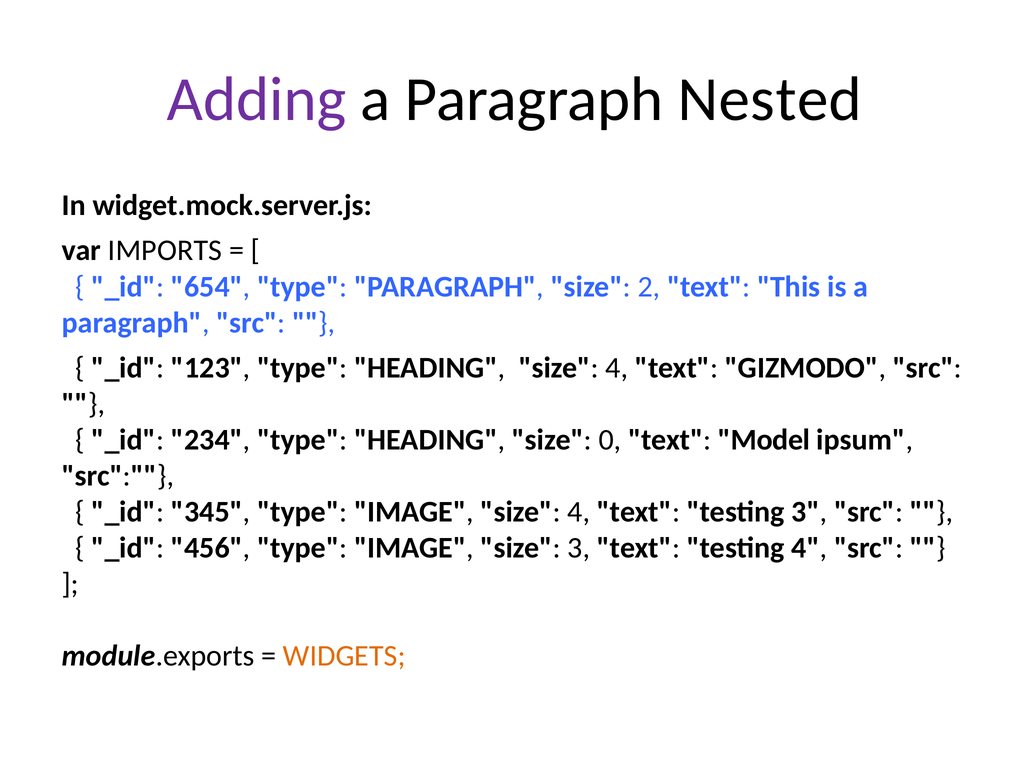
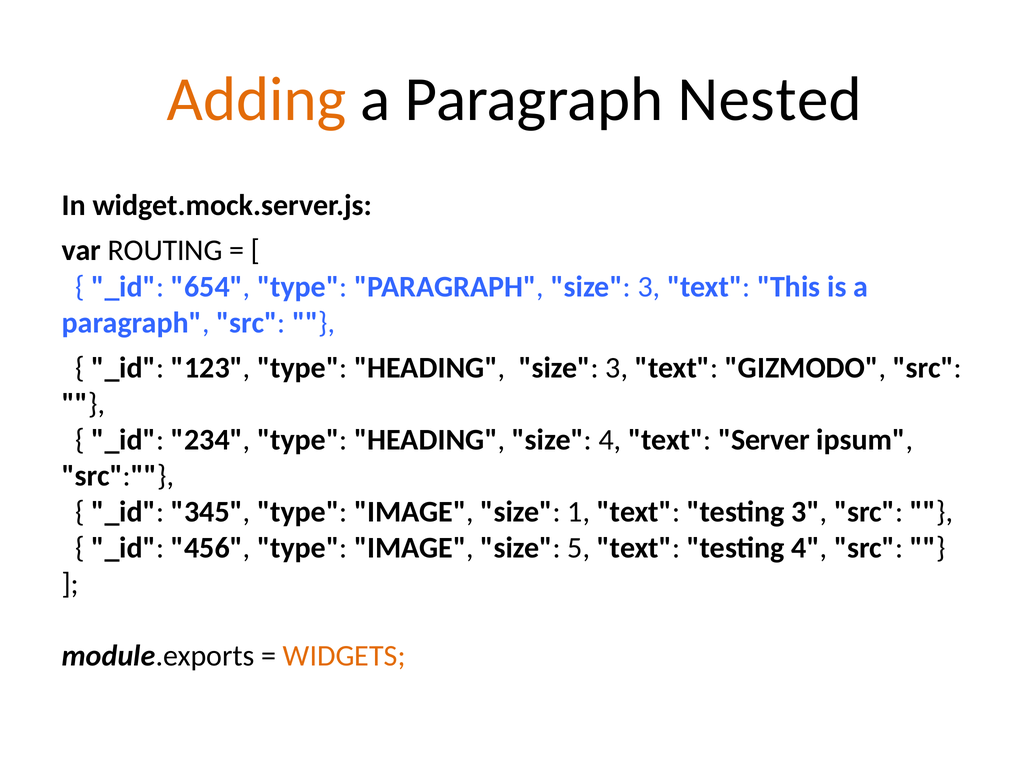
Adding colour: purple -> orange
IMPORTS: IMPORTS -> ROUTING
PARAGRAPH size 2: 2 -> 3
HEADING size 4: 4 -> 3
size 0: 0 -> 4
Model: Model -> Server
IMAGE size 4: 4 -> 1
size 3: 3 -> 5
